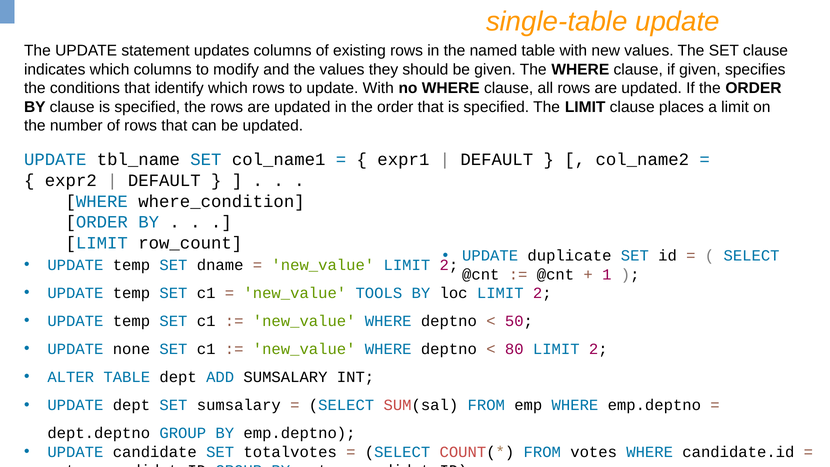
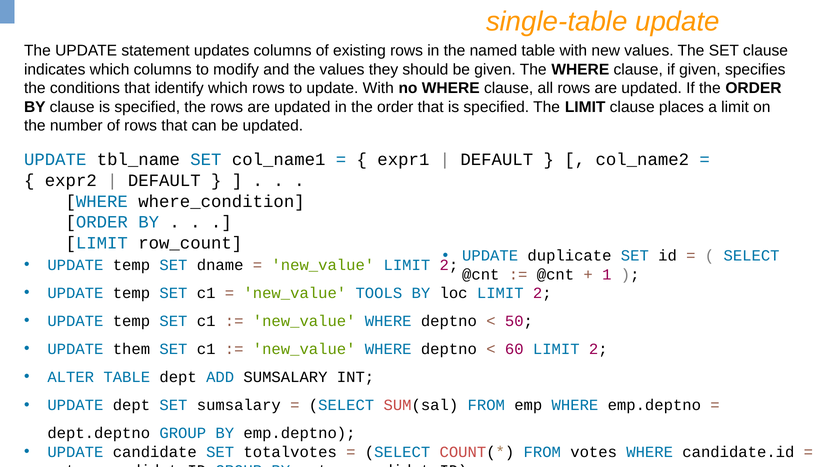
none: none -> them
80: 80 -> 60
